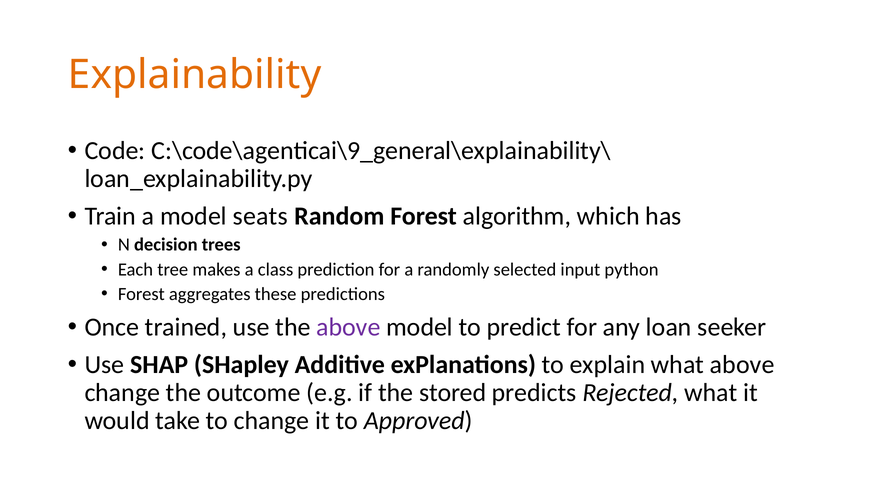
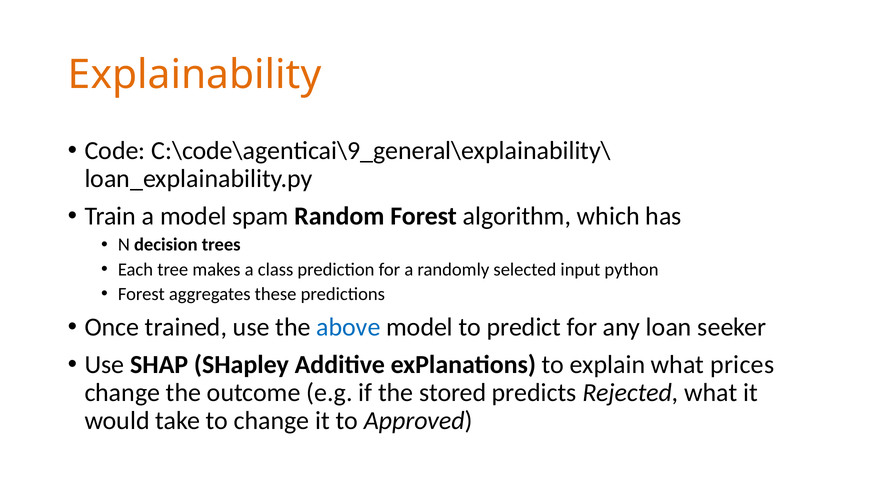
seats: seats -> spam
above at (348, 327) colour: purple -> blue
what above: above -> prices
